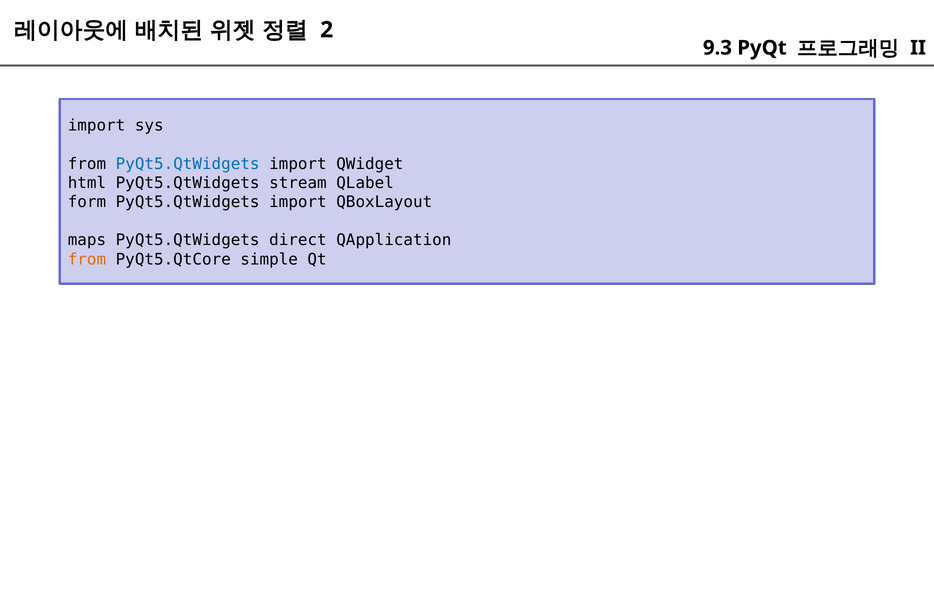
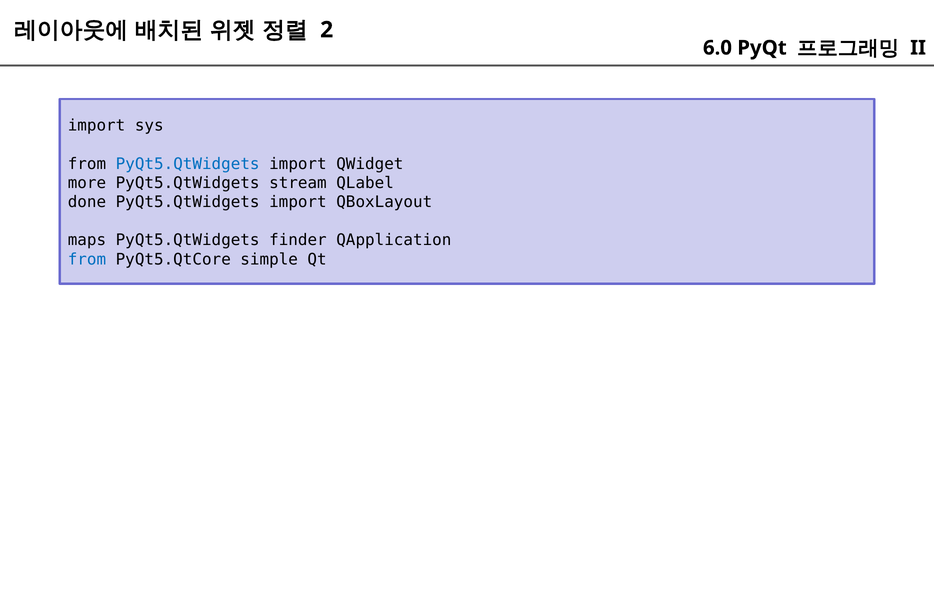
9.3: 9.3 -> 6.0
html: html -> more
form: form -> done
direct: direct -> finder
from at (87, 259) colour: orange -> blue
